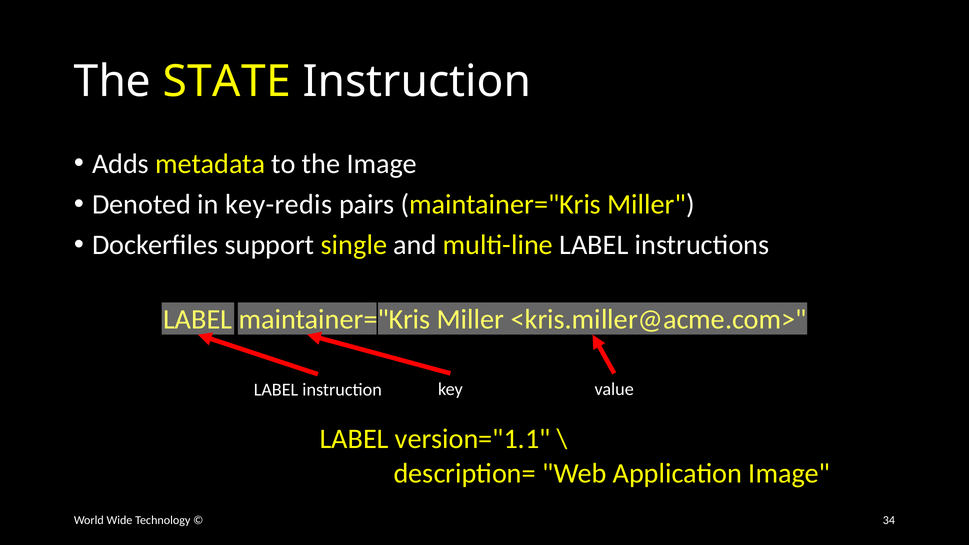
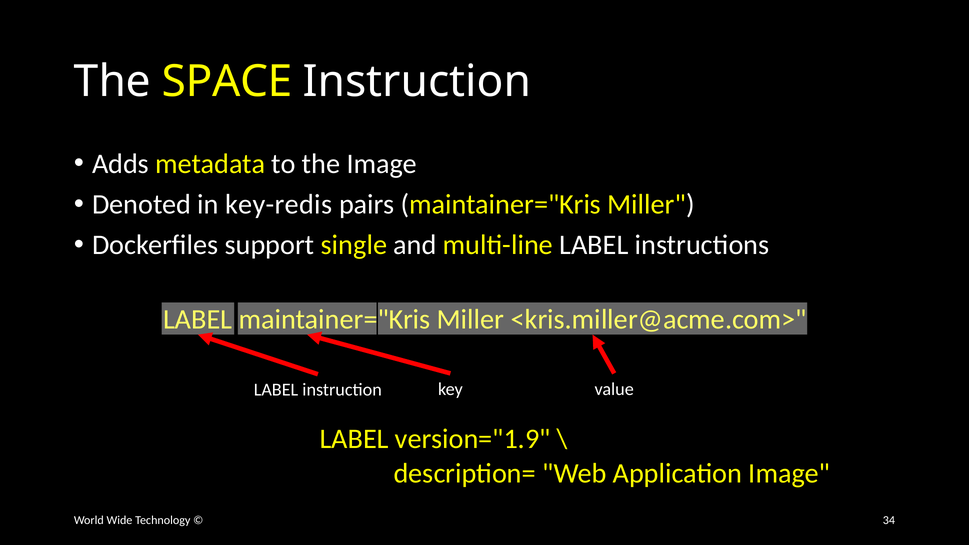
STATE: STATE -> SPACE
version="1.1: version="1.1 -> version="1.9
